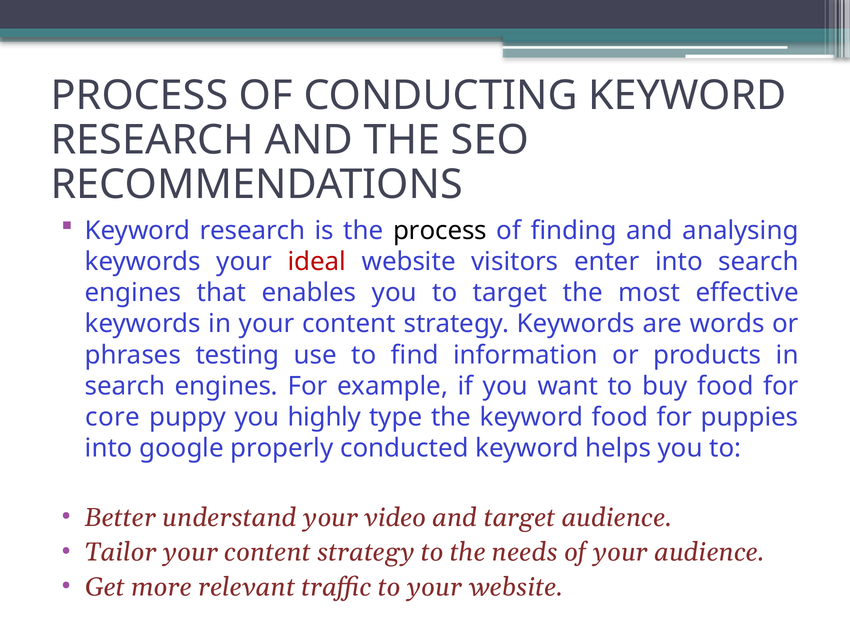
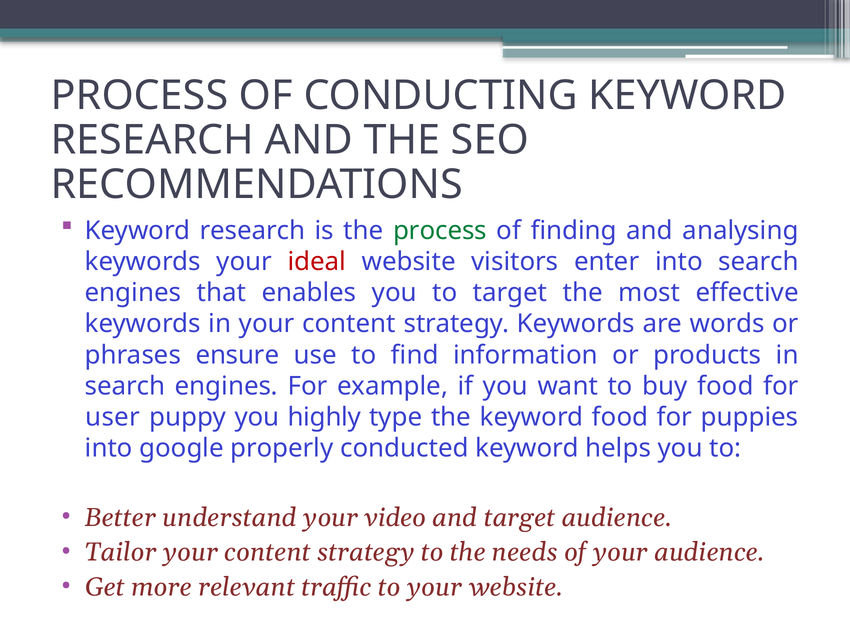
process at (440, 231) colour: black -> green
testing: testing -> ensure
core: core -> user
